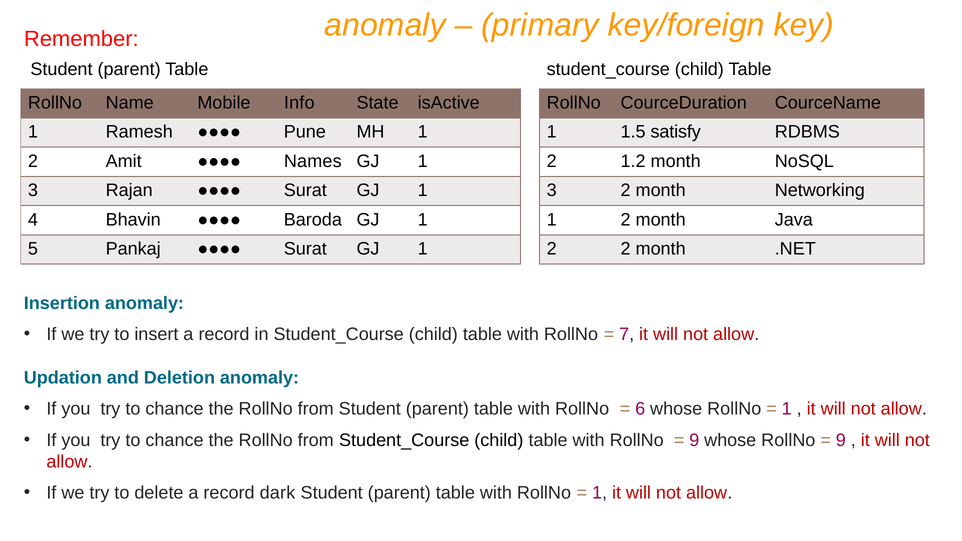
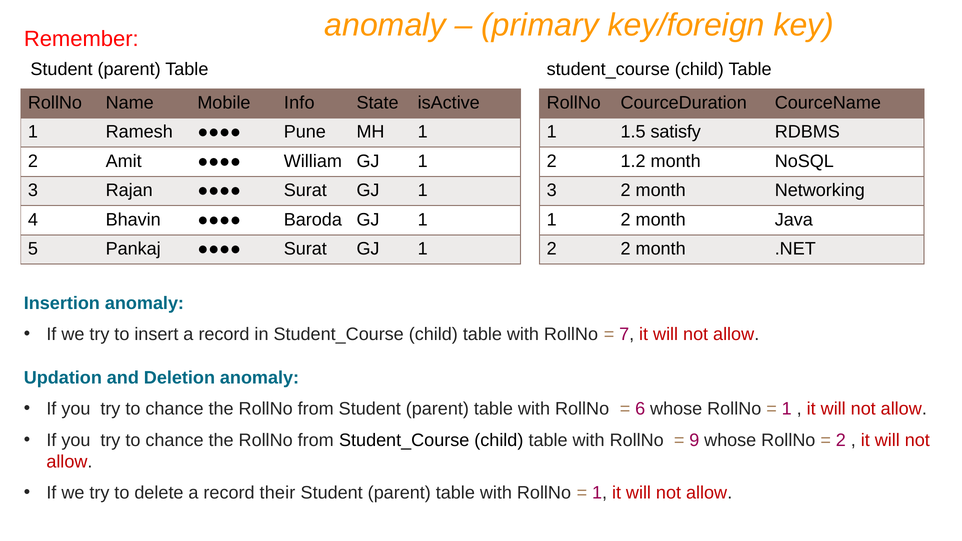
Names: Names -> William
9 at (841, 440): 9 -> 2
dark: dark -> their
